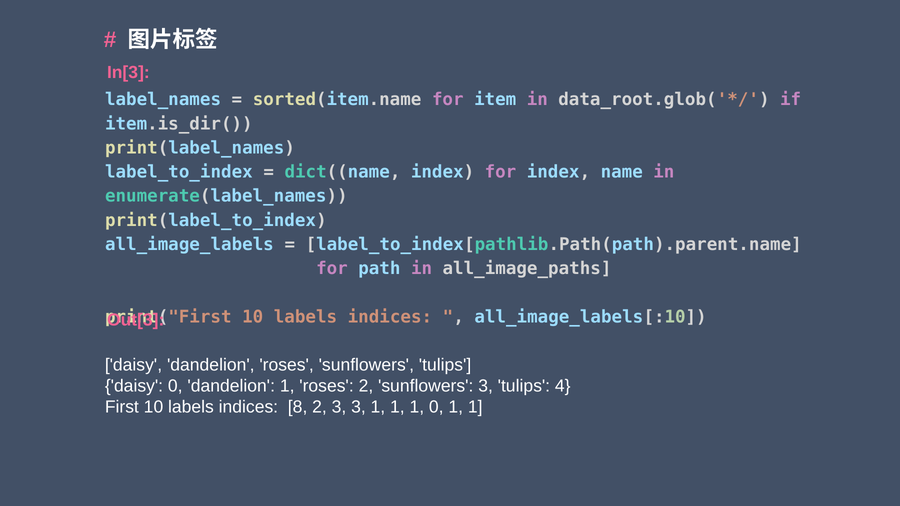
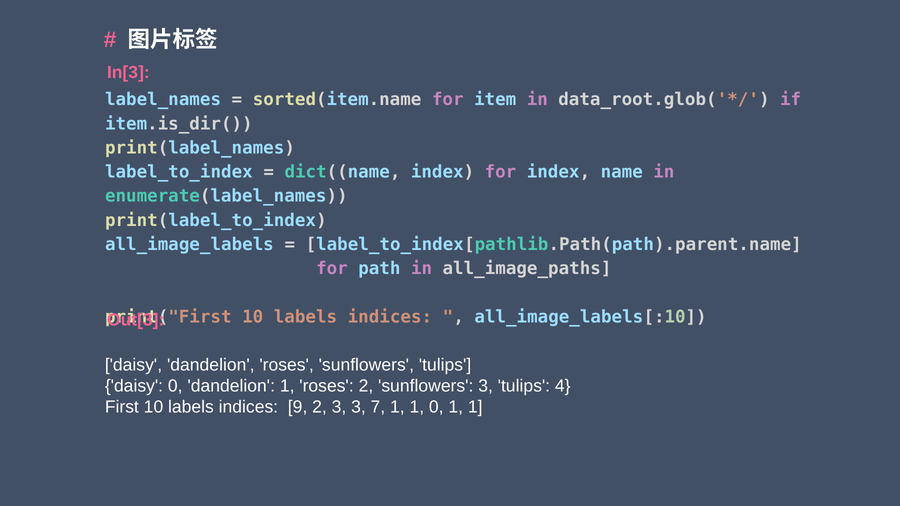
8: 8 -> 9
3 1: 1 -> 7
